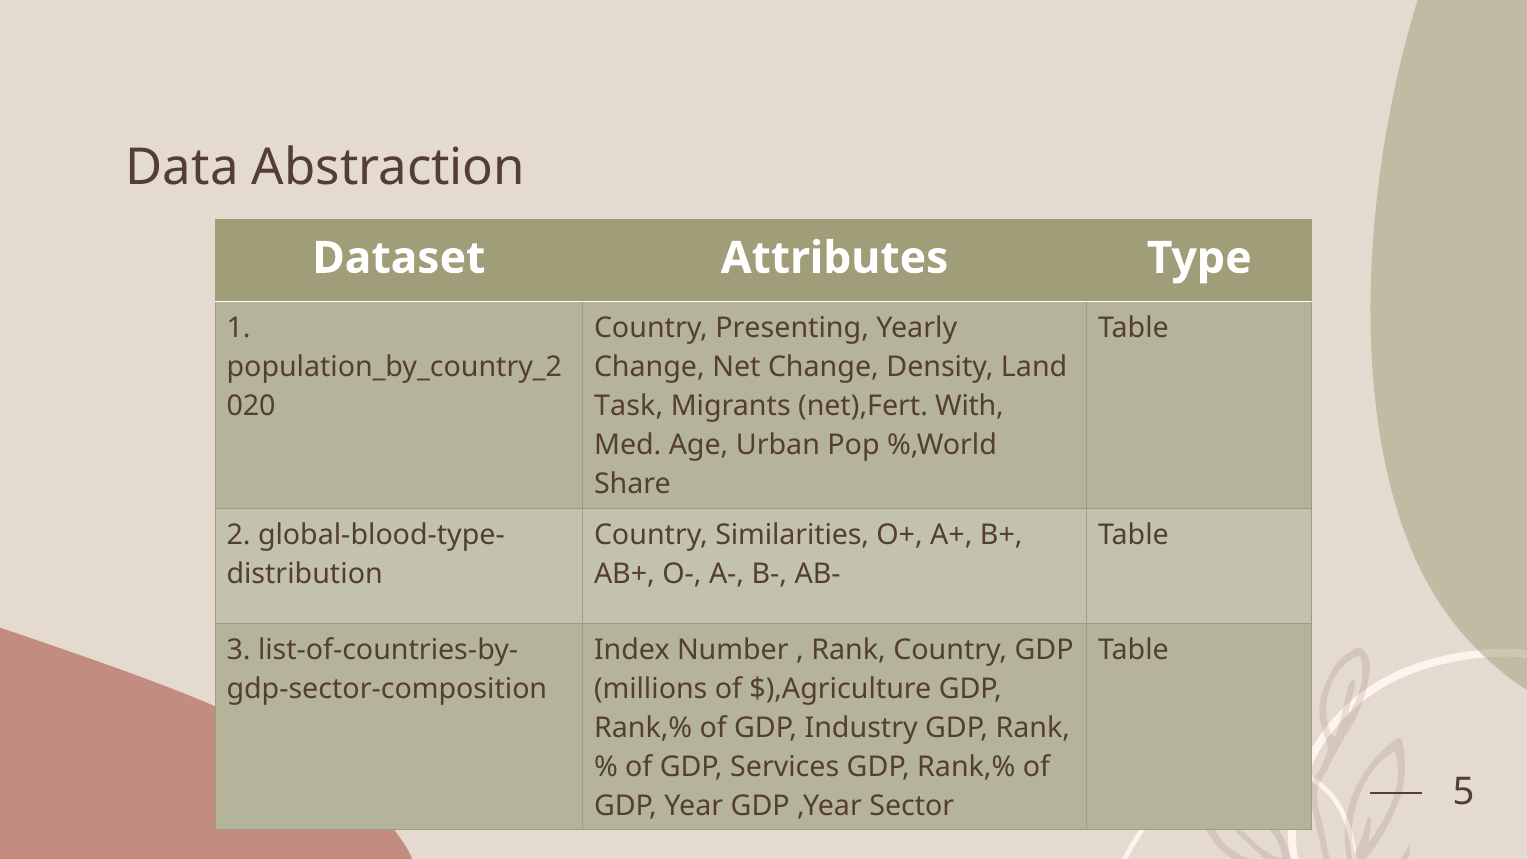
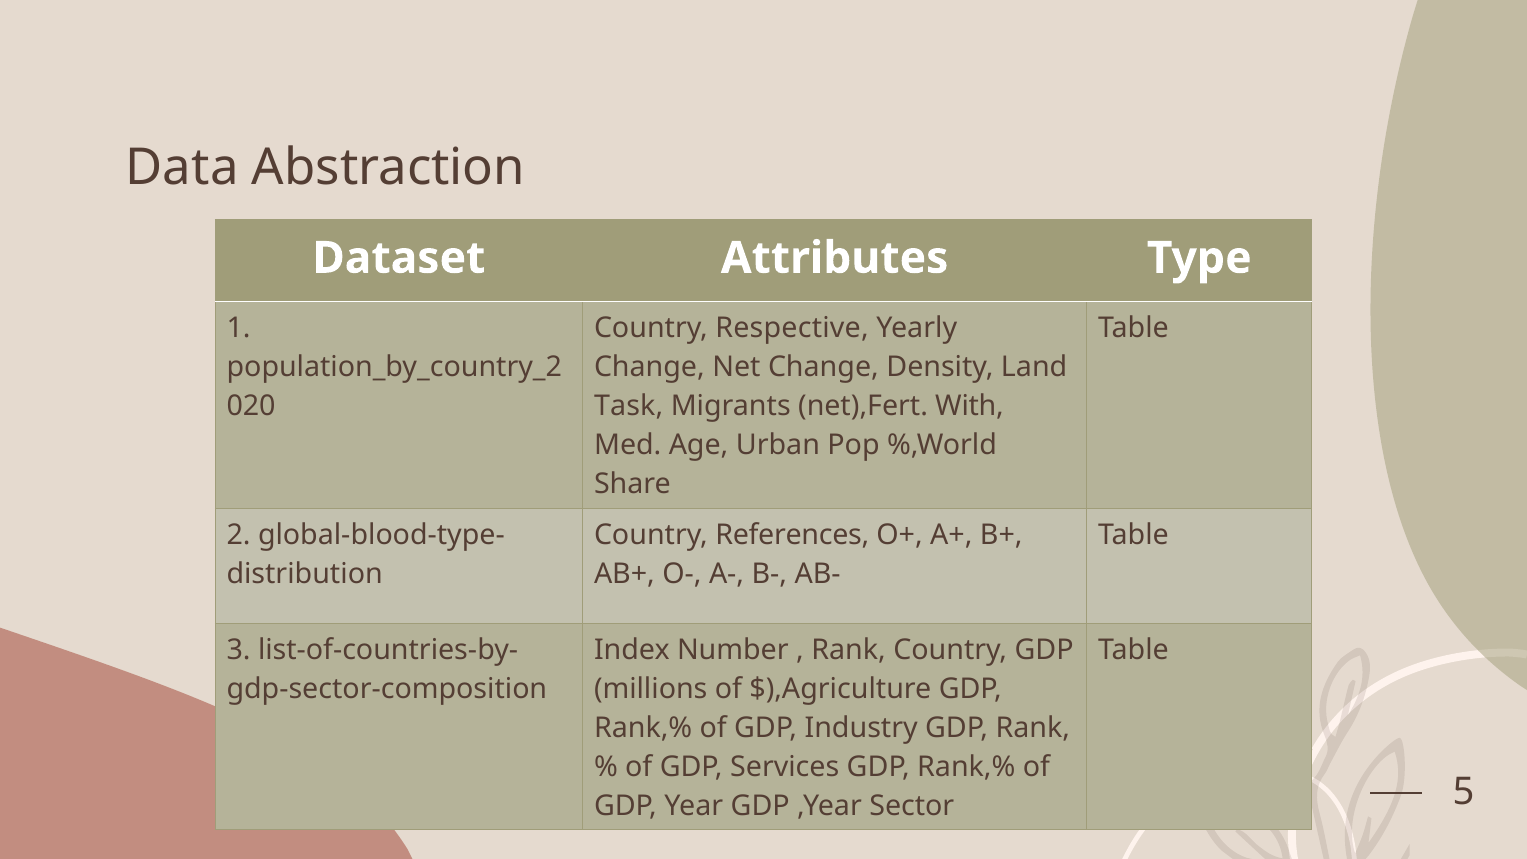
Presenting: Presenting -> Respective
Similarities: Similarities -> References
